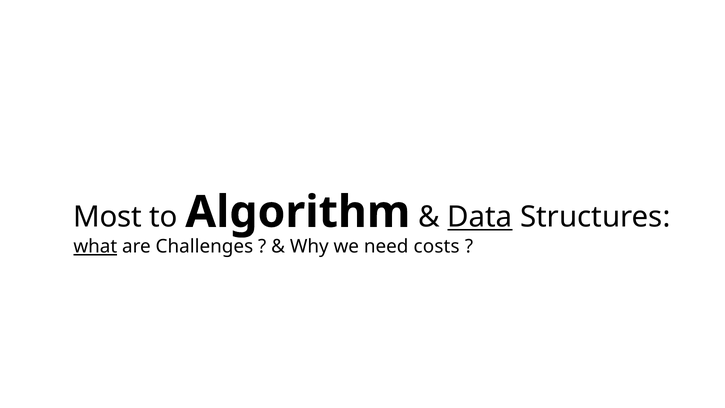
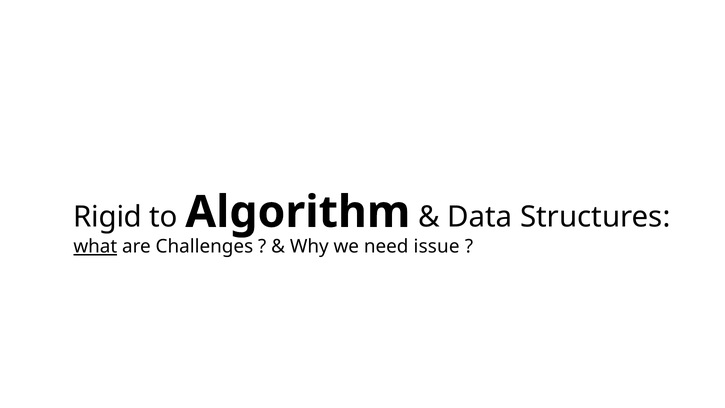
Most: Most -> Rigid
Data underline: present -> none
costs: costs -> issue
